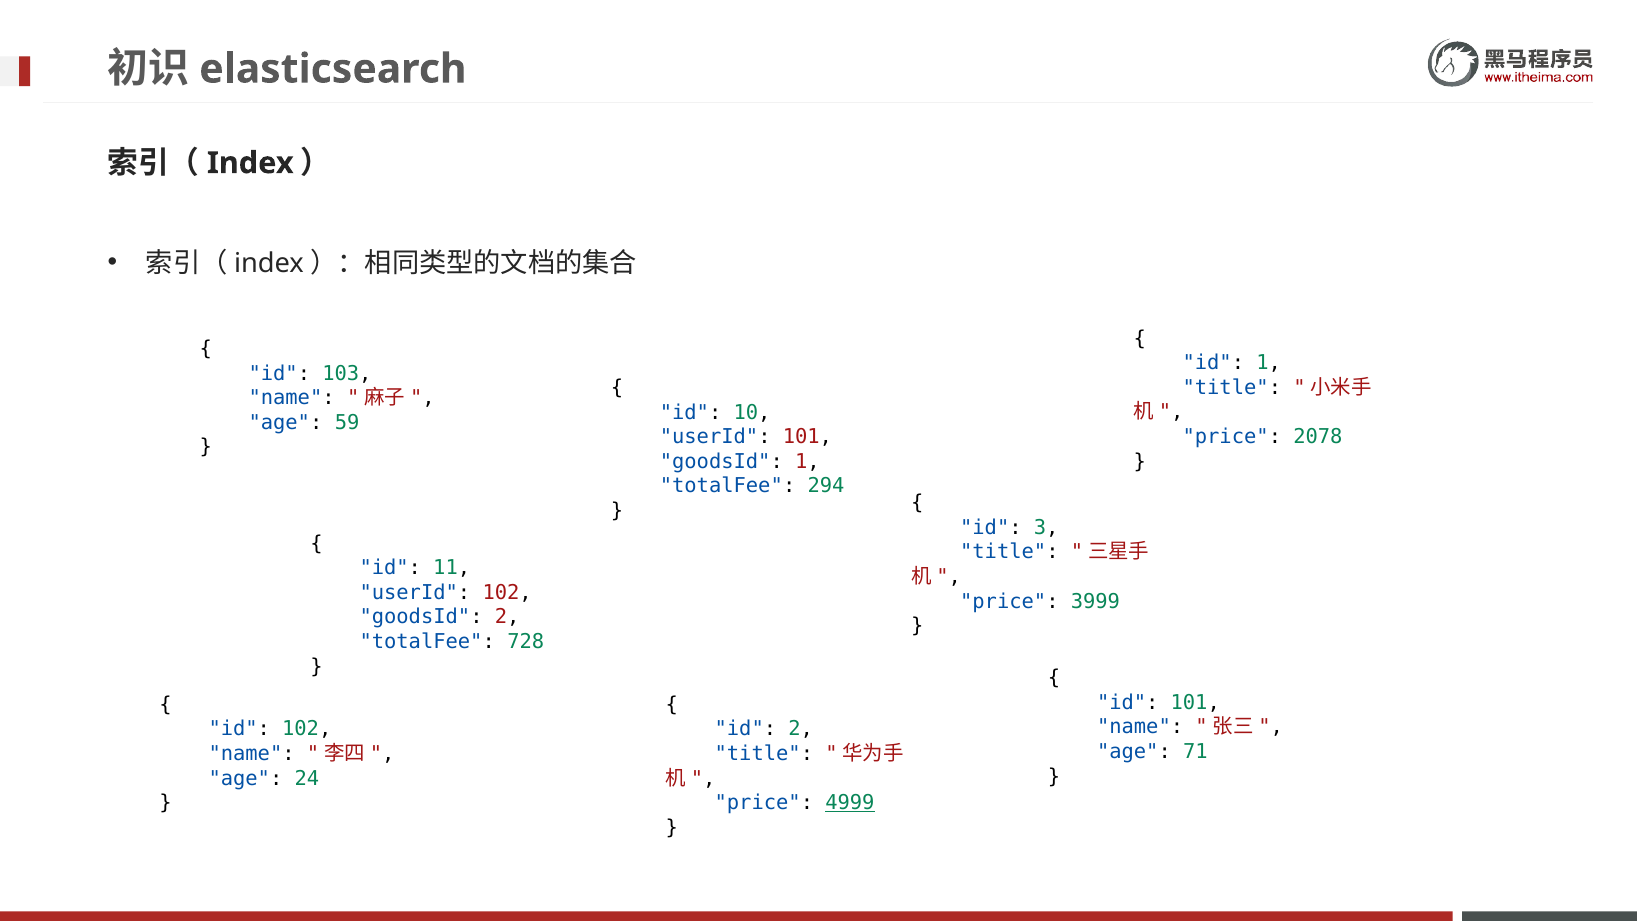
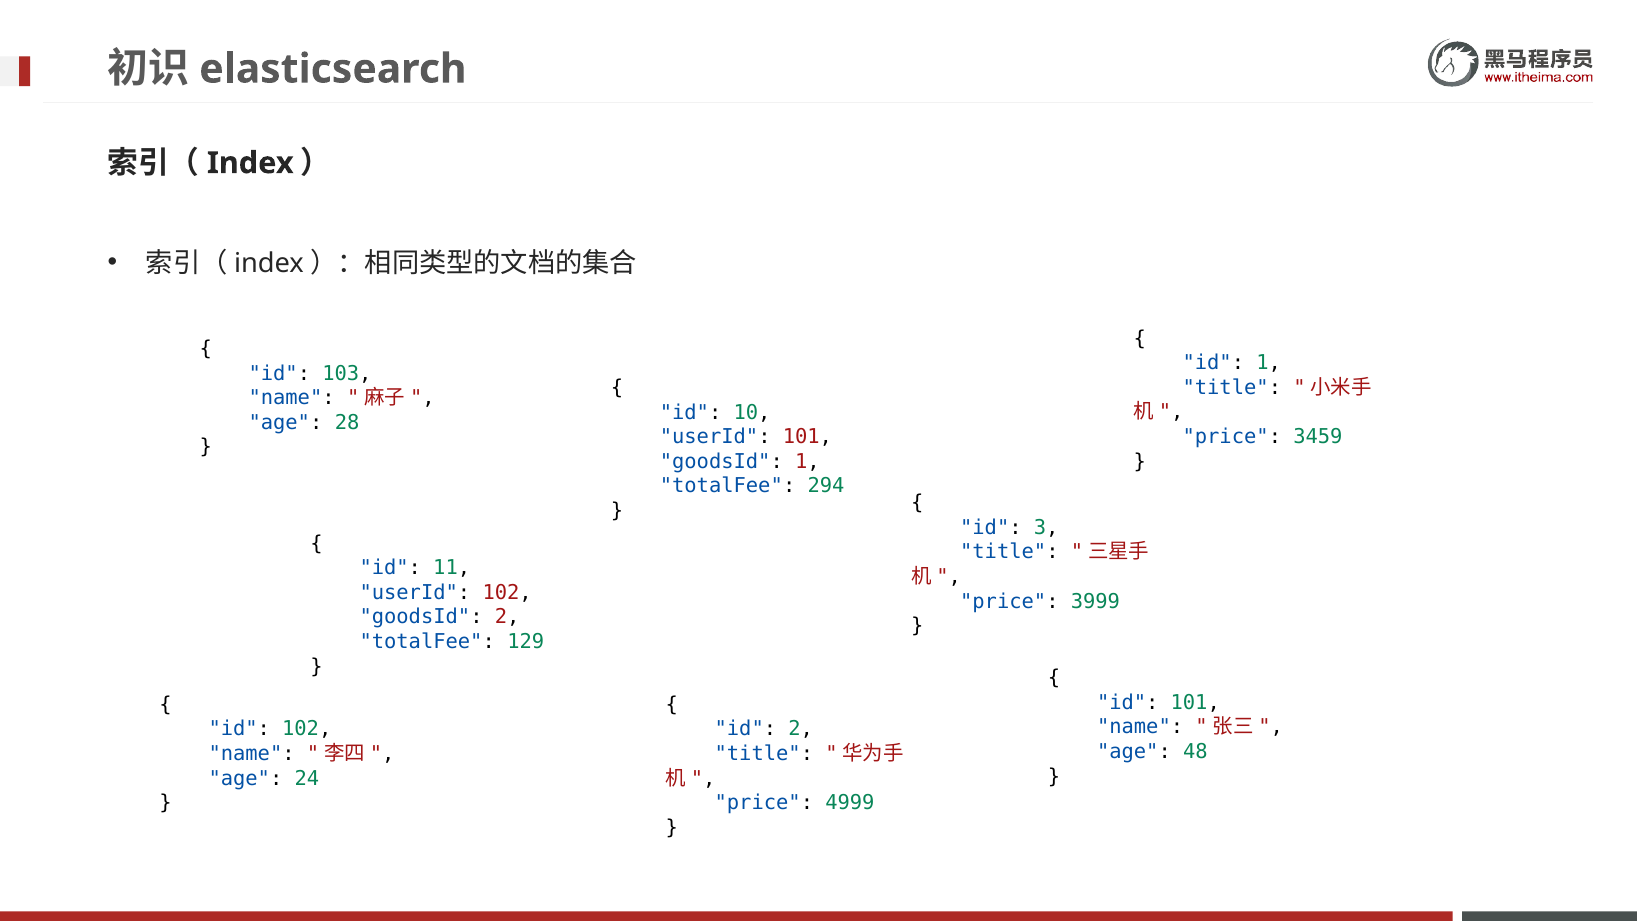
59: 59 -> 28
2078: 2078 -> 3459
728: 728 -> 129
71: 71 -> 48
4999 underline: present -> none
